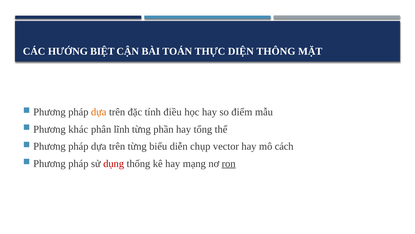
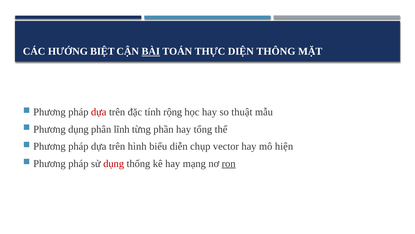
BÀI underline: none -> present
dựa at (99, 112) colour: orange -> red
điều: điều -> rộng
điểm: điểm -> thuật
Phương khác: khác -> dụng
trên từng: từng -> hình
cách: cách -> hiện
